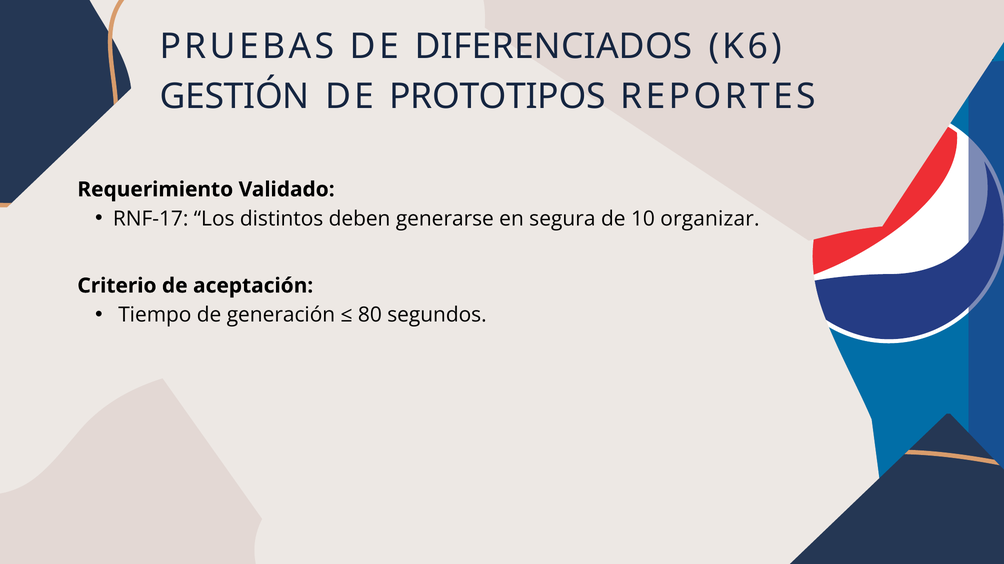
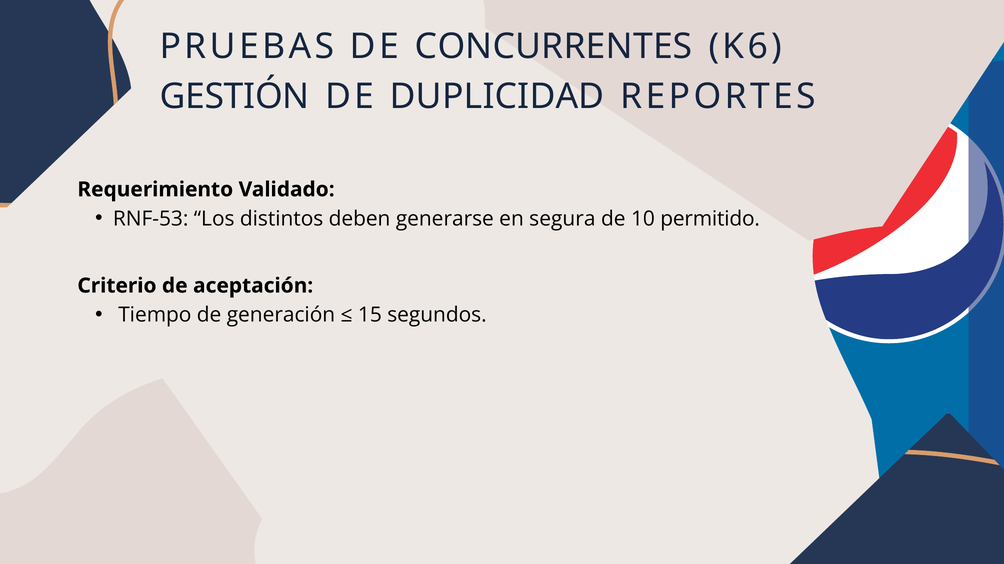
DIFERENCIADOS: DIFERENCIADOS -> CONCURRENTES
PROTOTIPOS: PROTOTIPOS -> DUPLICIDAD
RNF-17: RNF-17 -> RNF-53
organizar: organizar -> permitido
80: 80 -> 15
